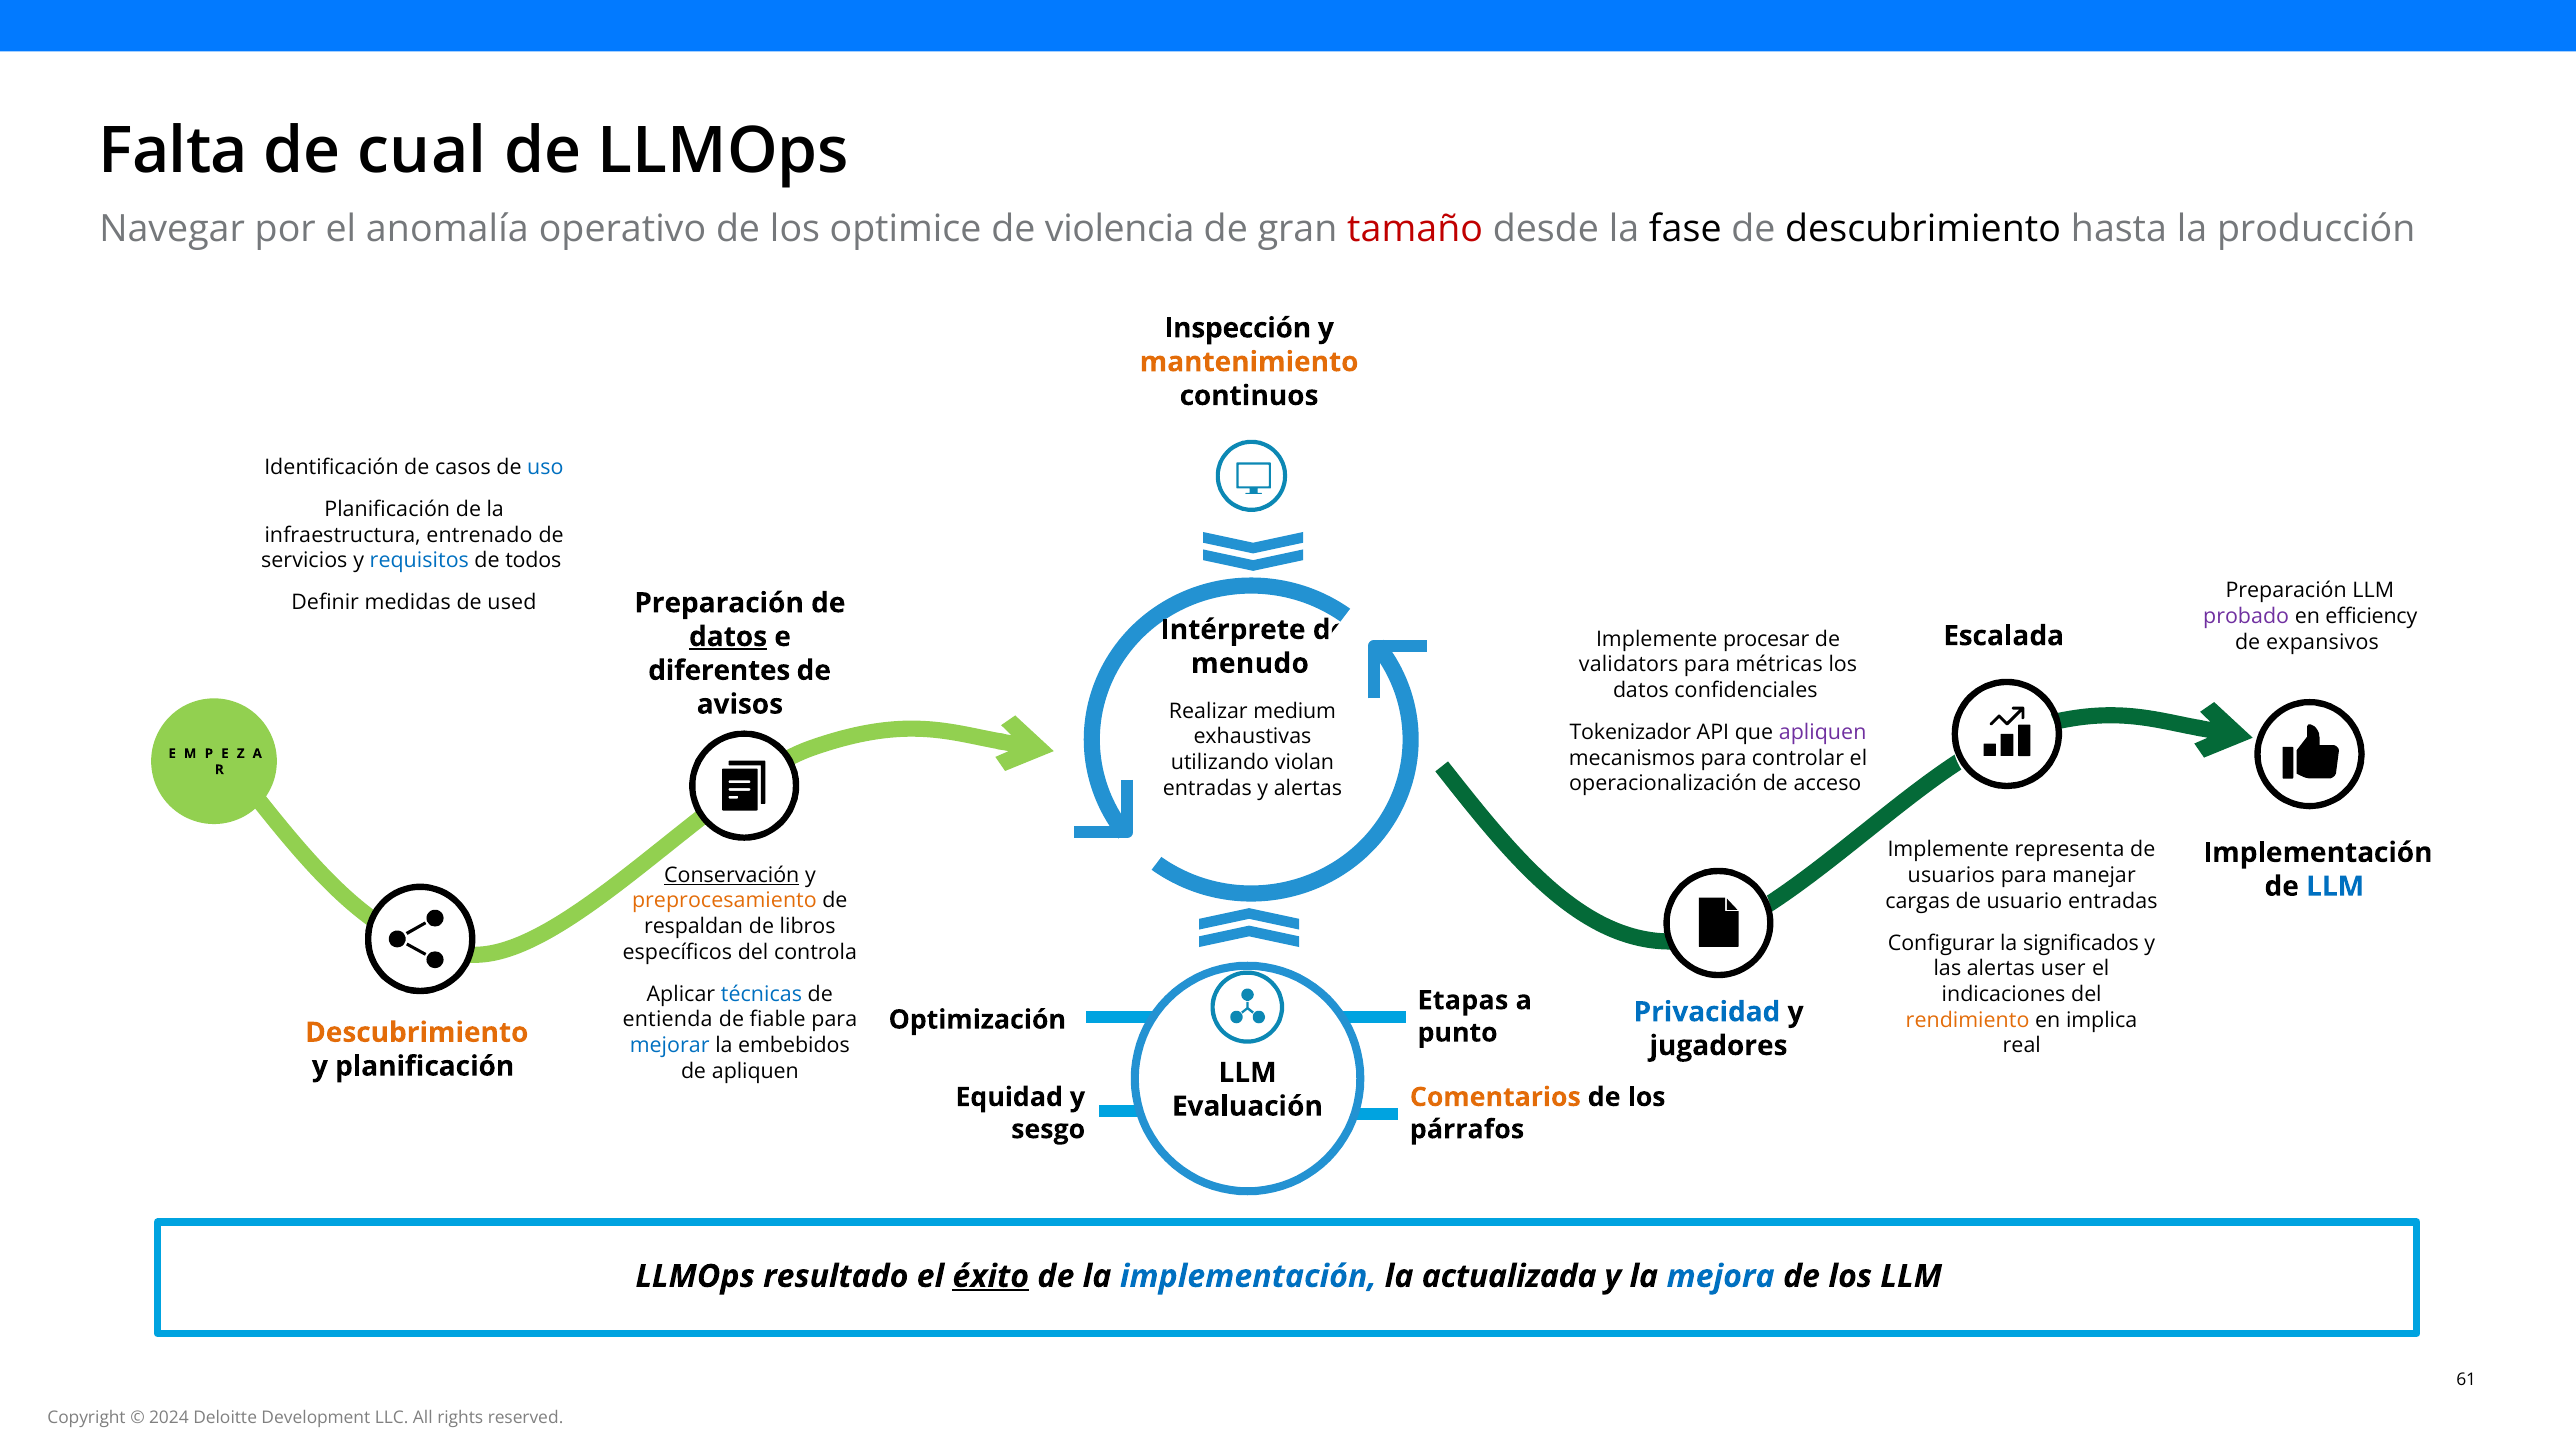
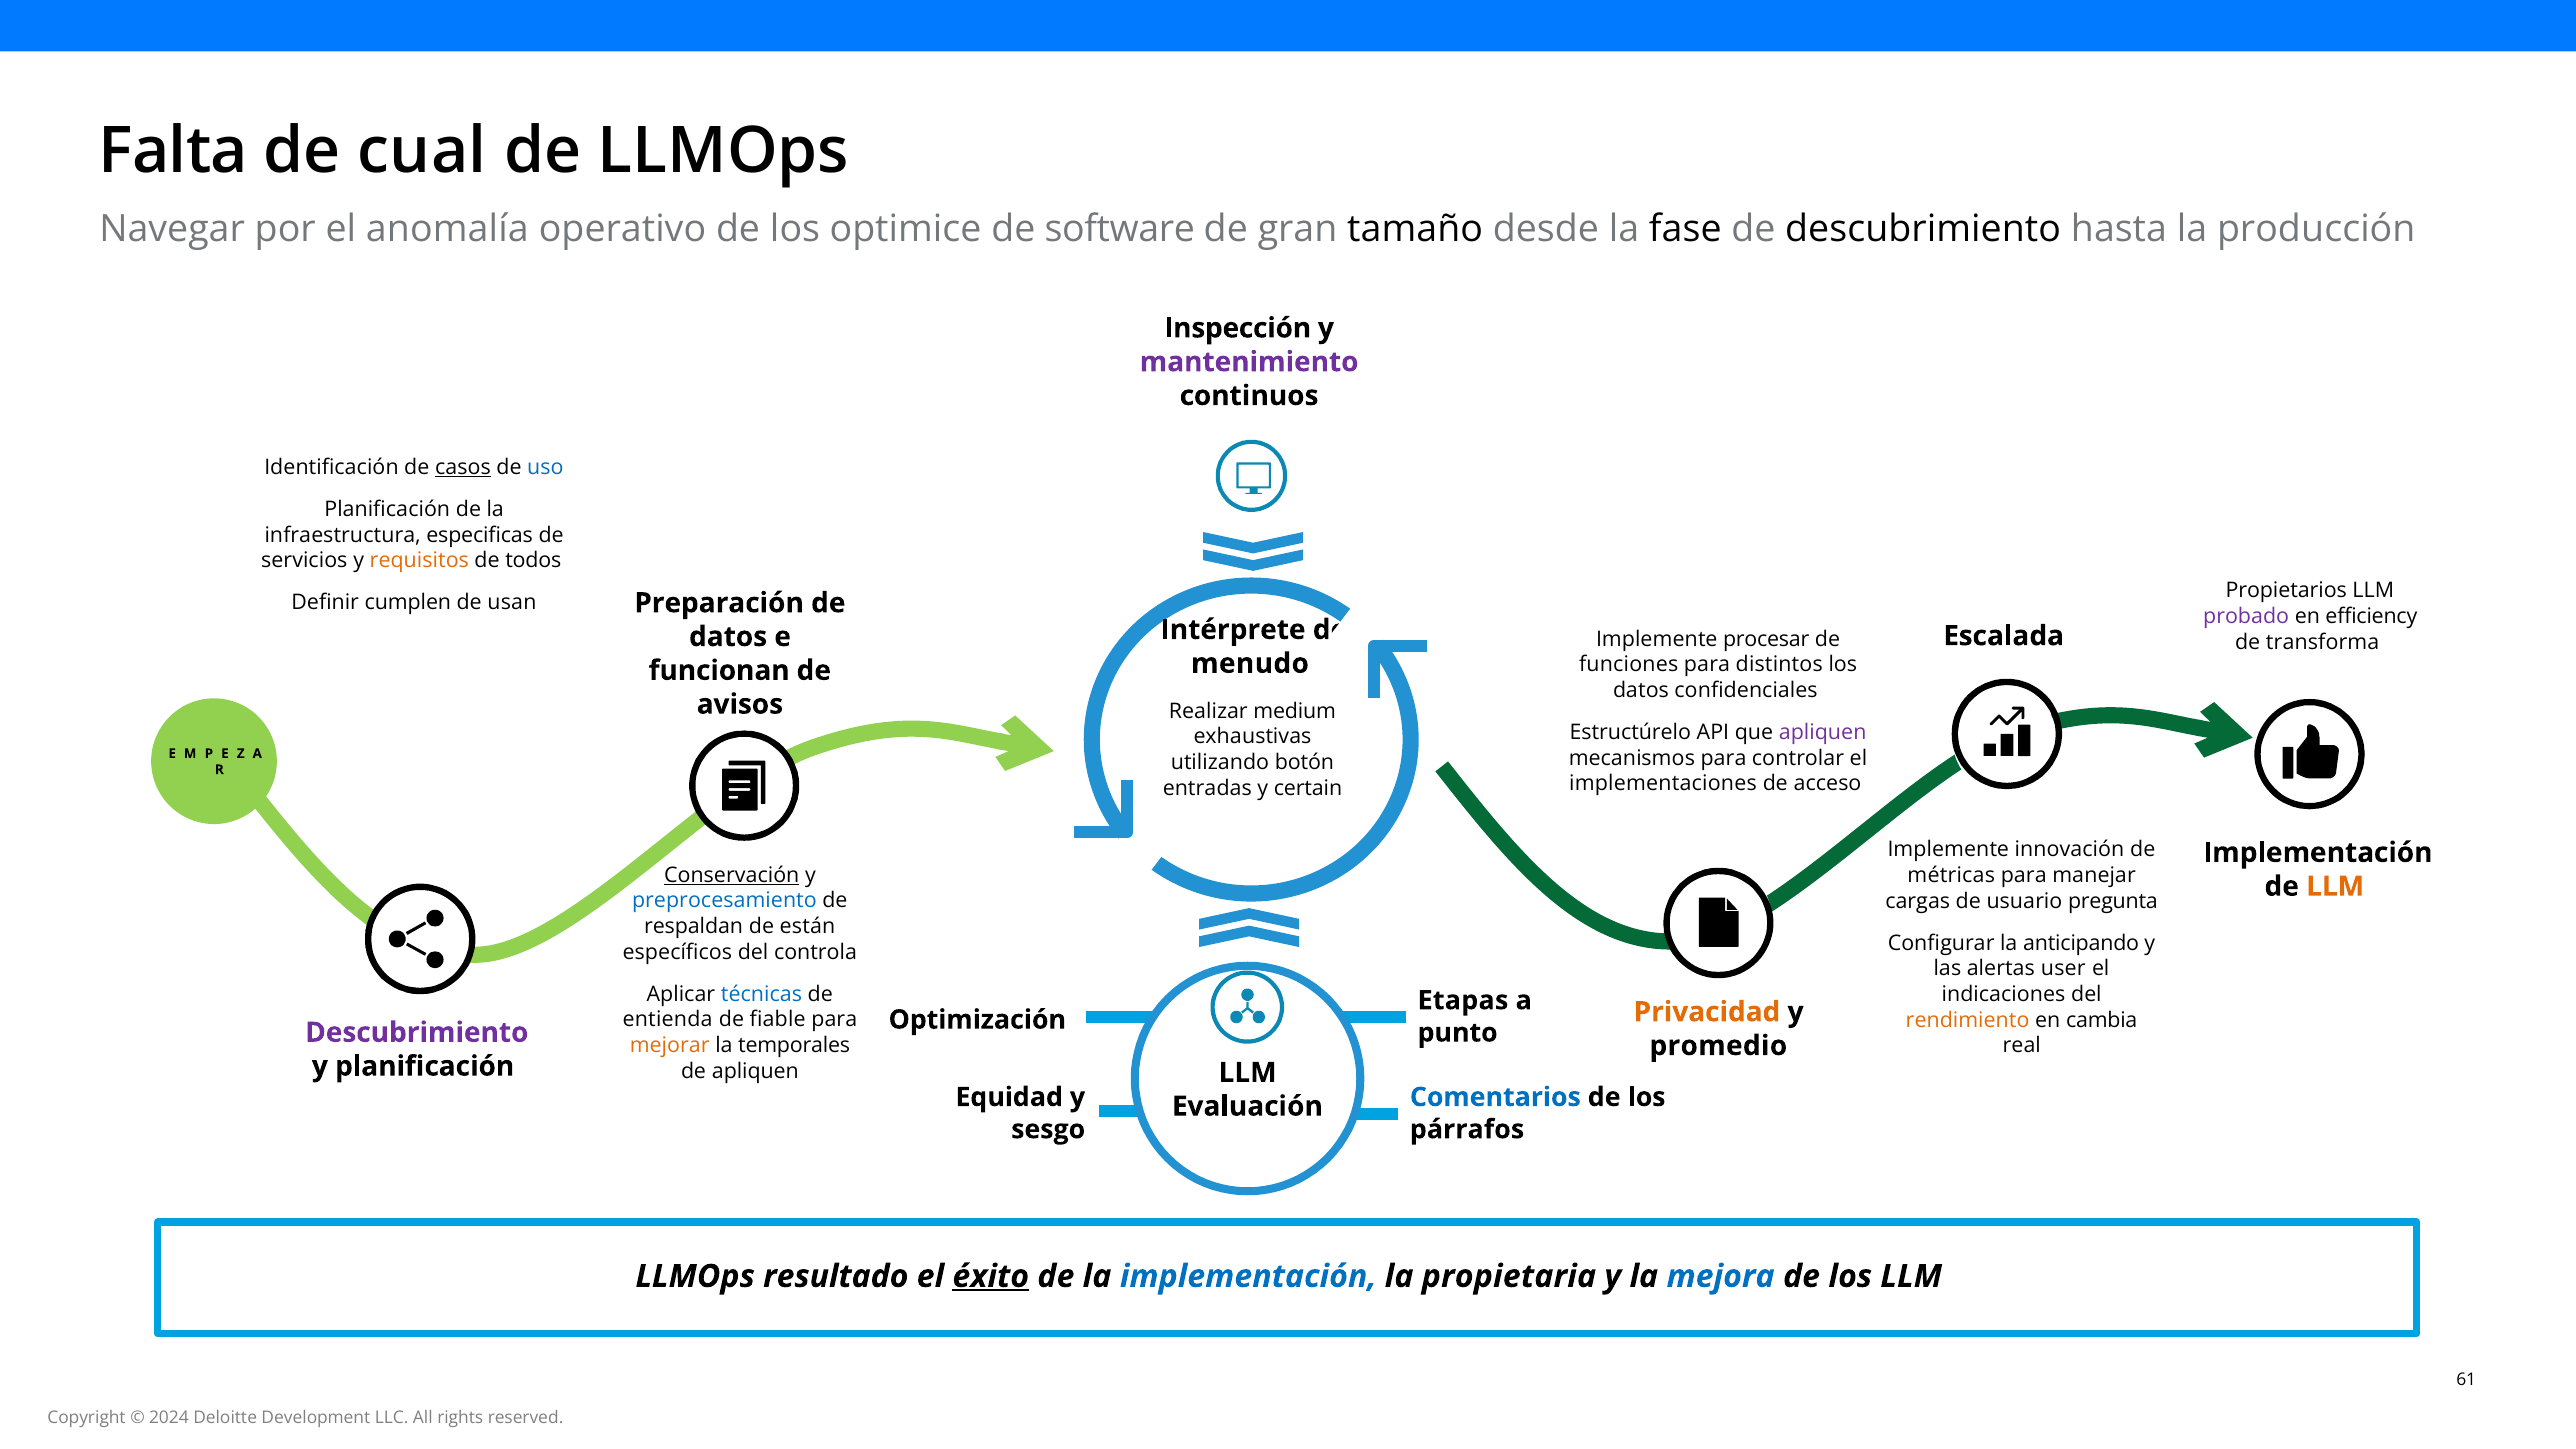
violencia: violencia -> software
tamaño colour: red -> black
mantenimiento colour: orange -> purple
casos underline: none -> present
entrenado: entrenado -> especificas
requisitos colour: blue -> orange
Preparación at (2286, 591): Preparación -> Propietarios
medidas: medidas -> cumplen
used: used -> usan
datos at (728, 637) underline: present -> none
expansivos: expansivos -> transforma
validators: validators -> funciones
métricas: métricas -> distintos
diferentes: diferentes -> funcionan
Tokenizador: Tokenizador -> Estructúrelo
violan: violan -> botón
operacionalización: operacionalización -> implementaciones
y alertas: alertas -> certain
representa: representa -> innovación
usuarios: usuarios -> métricas
LLM at (2335, 886) colour: blue -> orange
preprocesamiento colour: orange -> blue
usuario entradas: entradas -> pregunta
libros: libros -> están
significados: significados -> anticipando
Privacidad colour: blue -> orange
implica: implica -> cambia
Descubrimiento at (417, 1033) colour: orange -> purple
jugadores: jugadores -> promedio
mejorar colour: blue -> orange
embebidos: embebidos -> temporales
Comentarios colour: orange -> blue
actualizada: actualizada -> propietaria
